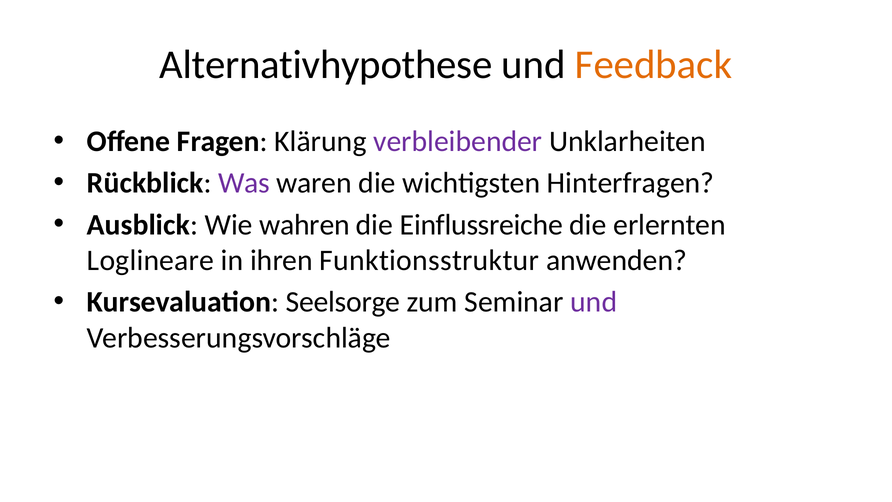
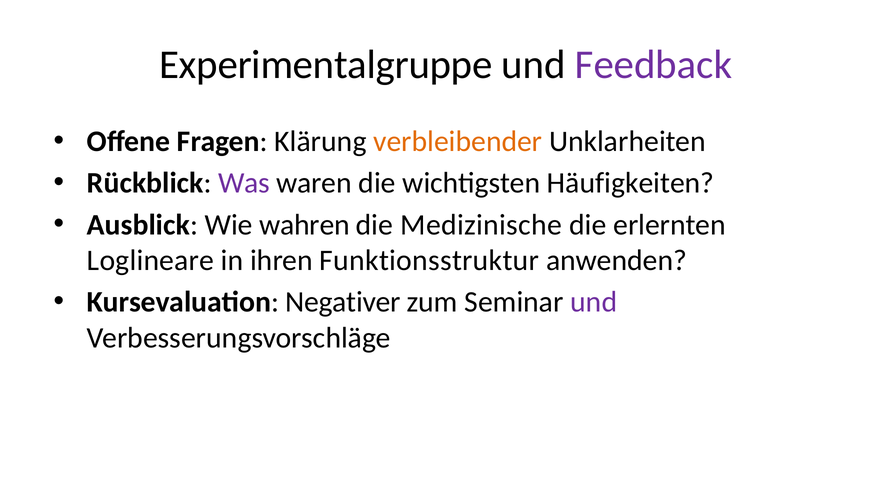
Alternativhypothese: Alternativhypothese -> Experimentalgruppe
Feedback colour: orange -> purple
verbleibender colour: purple -> orange
Hinterfragen: Hinterfragen -> Häufigkeiten
Einflussreiche: Einflussreiche -> Medizinische
Seelsorge: Seelsorge -> Negativer
